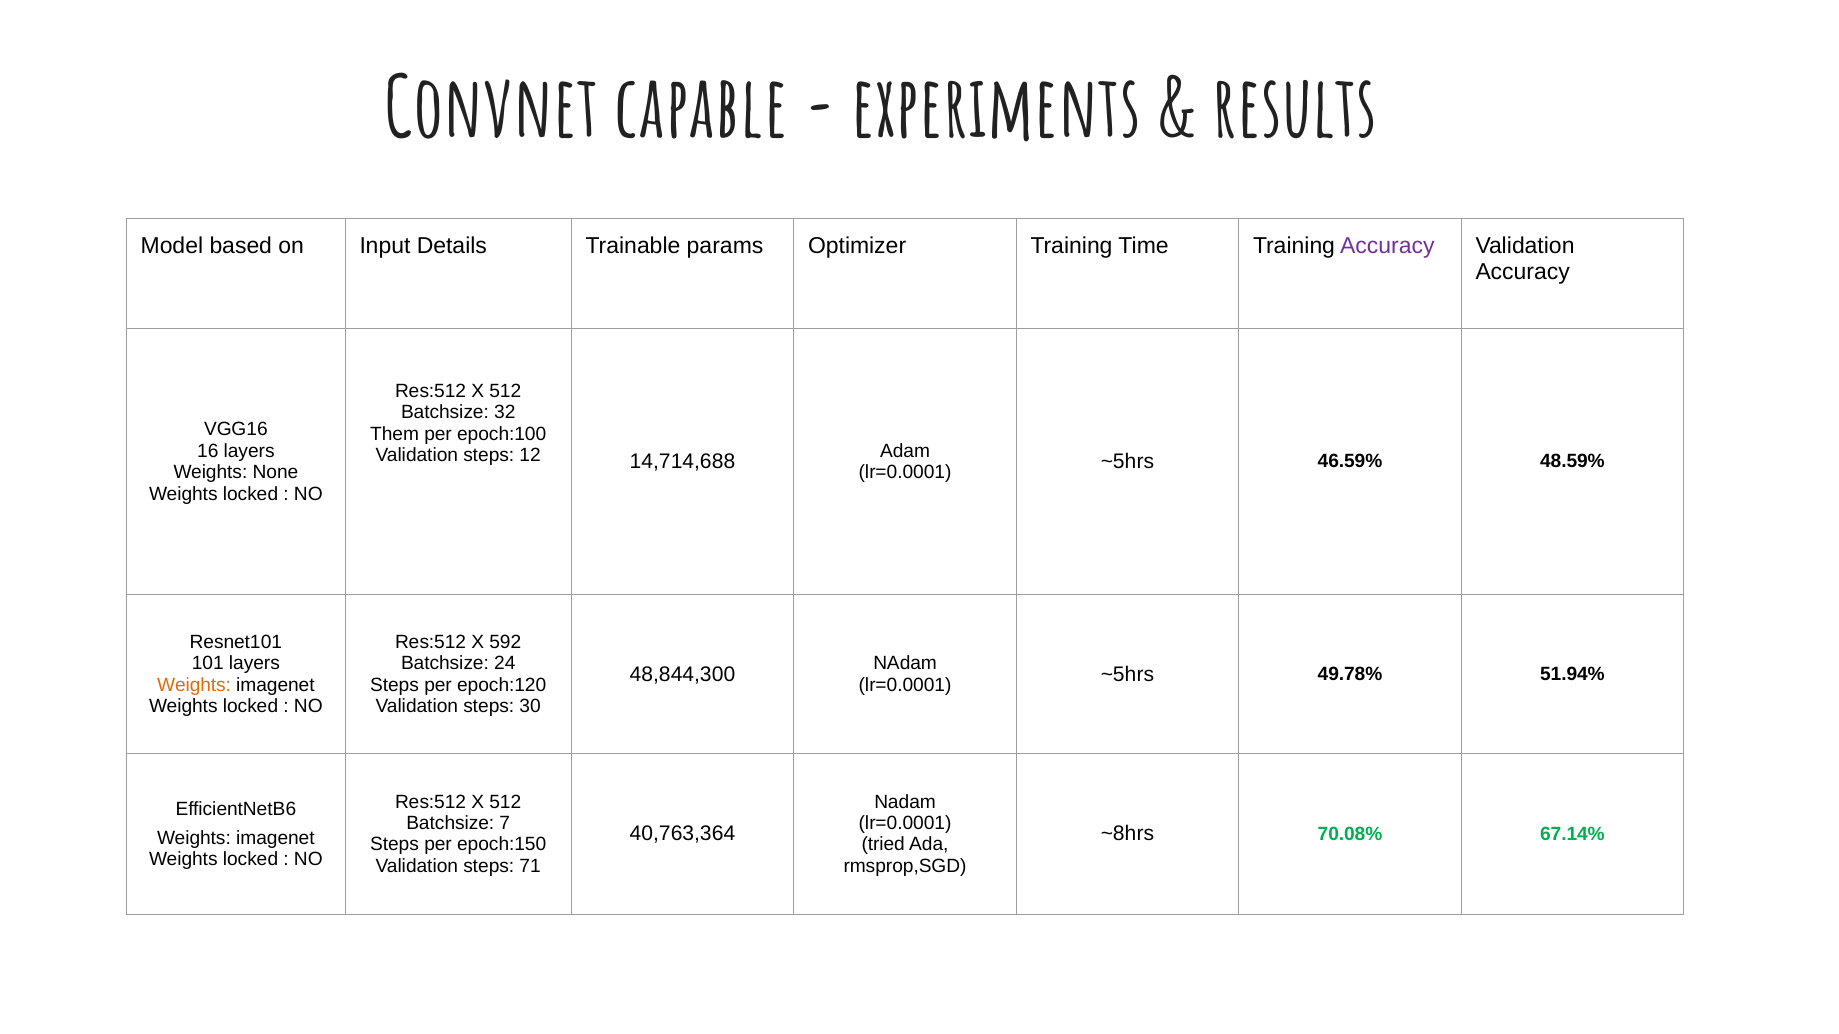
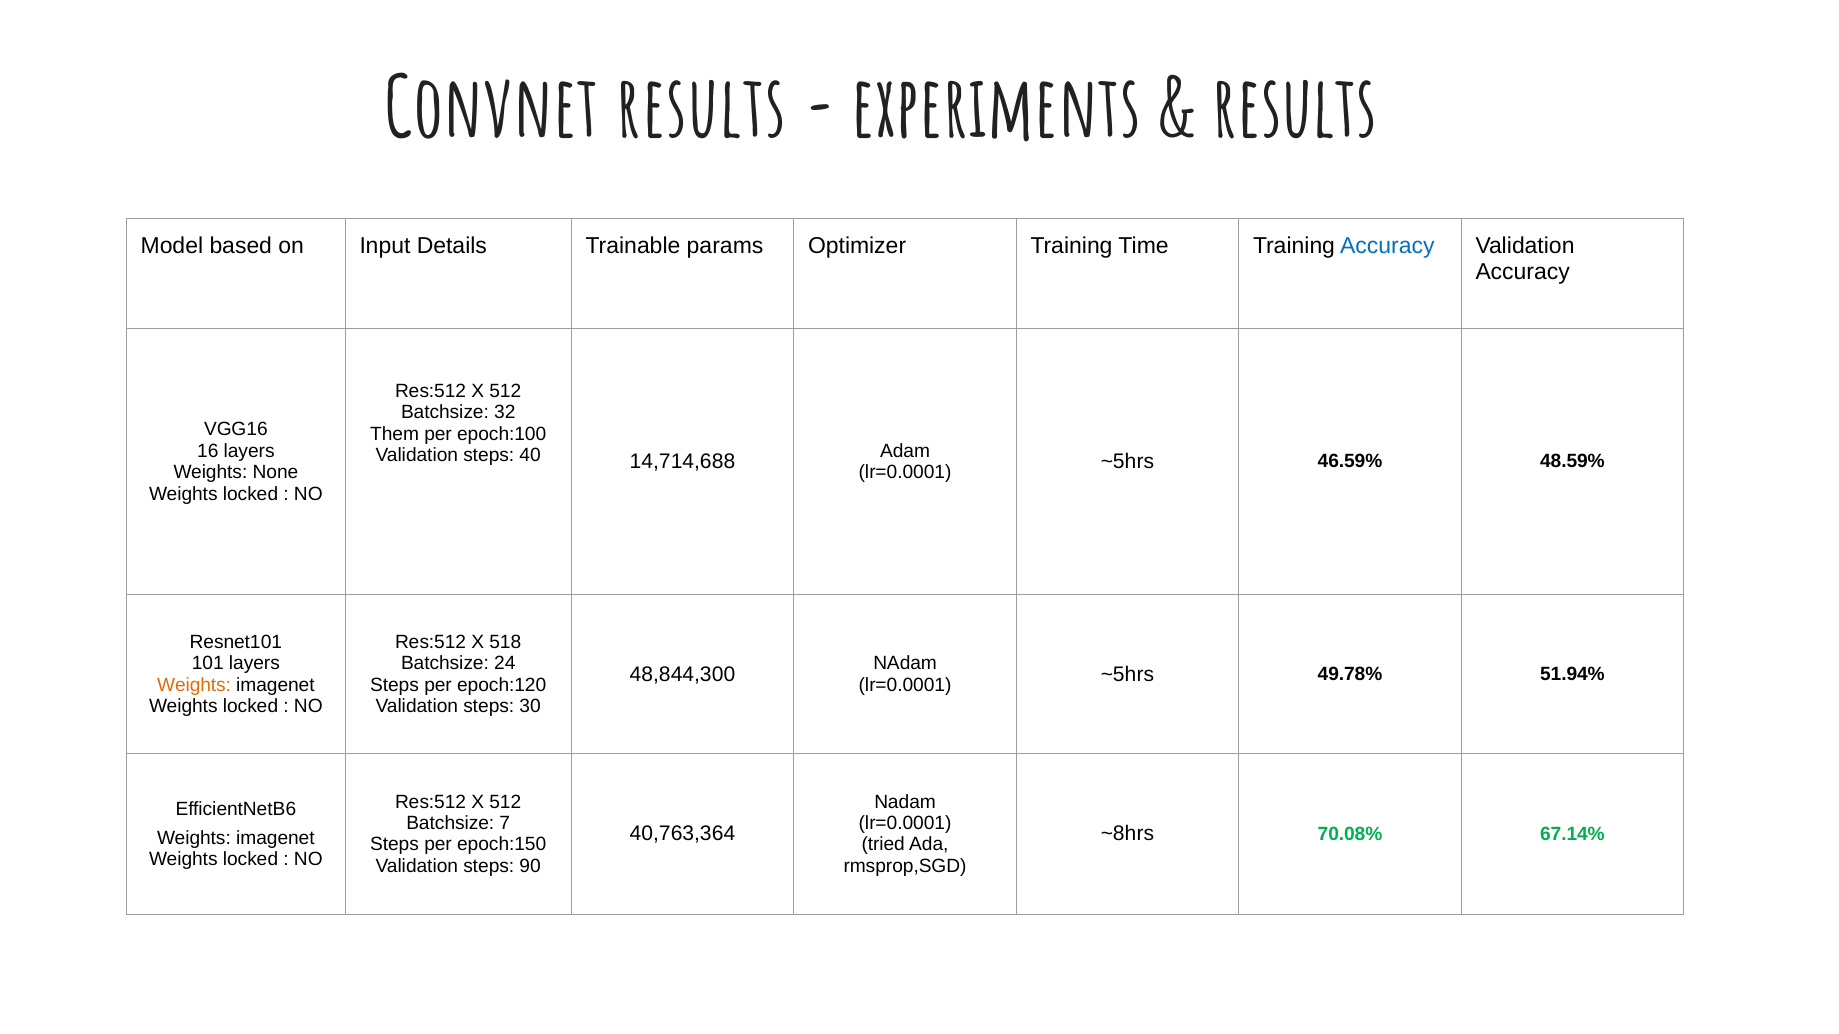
Convnet capable: capable -> results
Accuracy at (1387, 246) colour: purple -> blue
12: 12 -> 40
592: 592 -> 518
71: 71 -> 90
